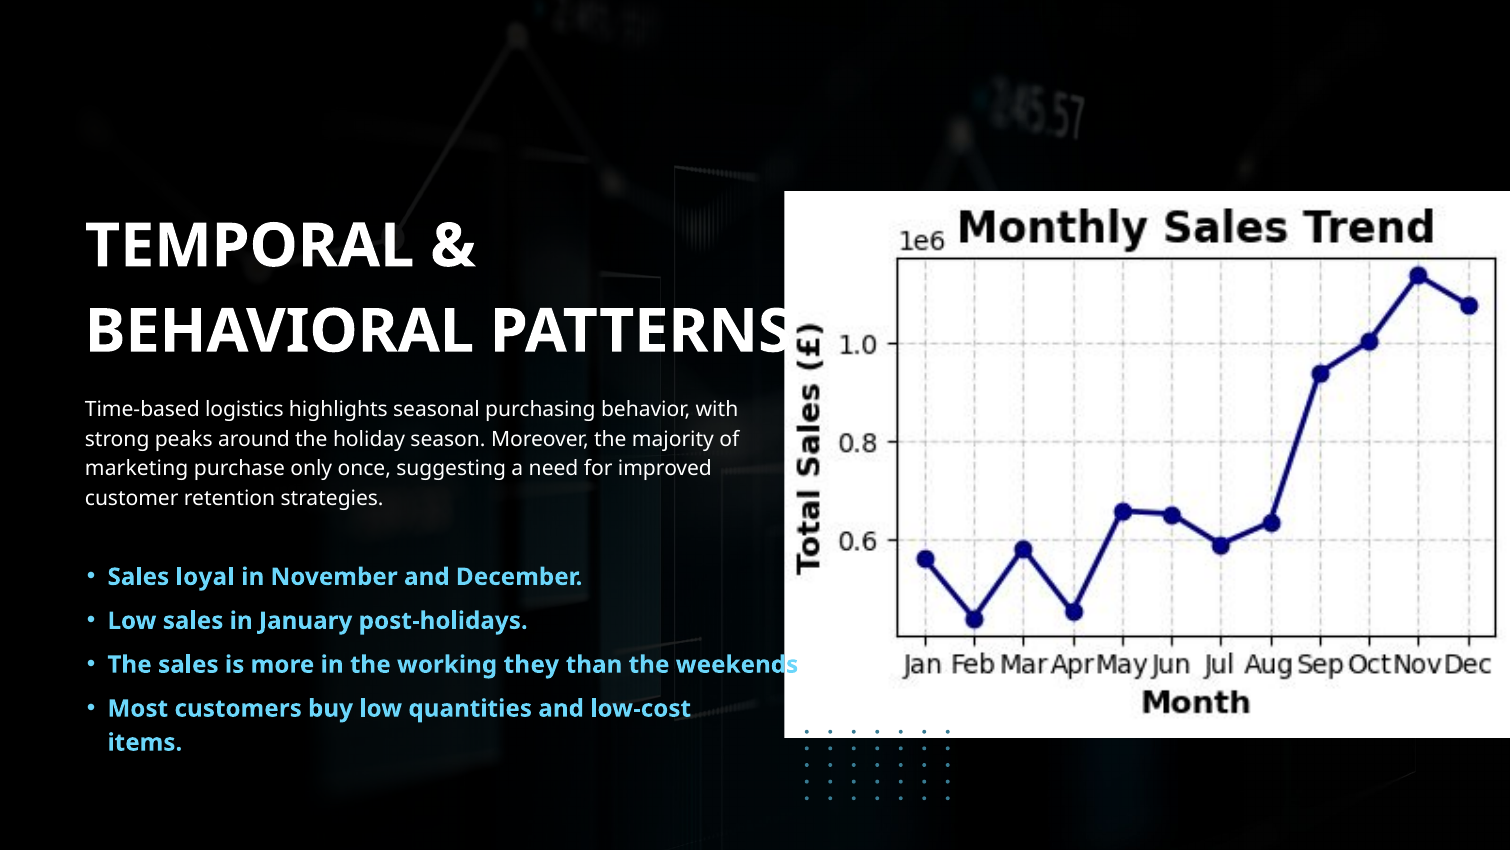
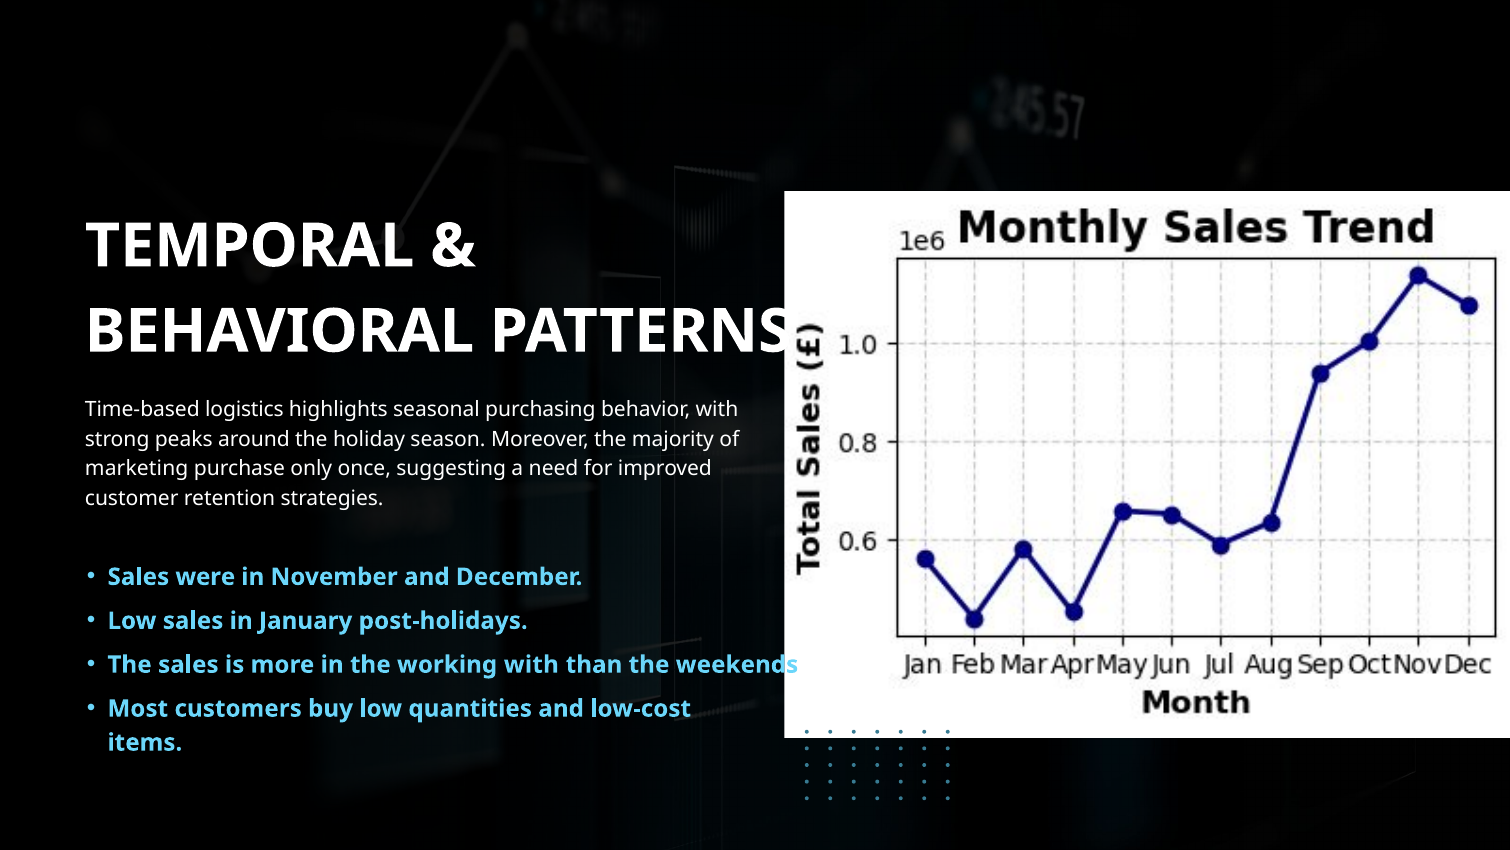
loyal: loyal -> were
working they: they -> with
